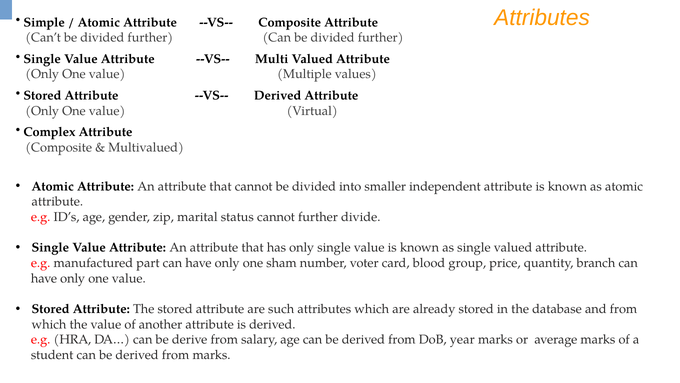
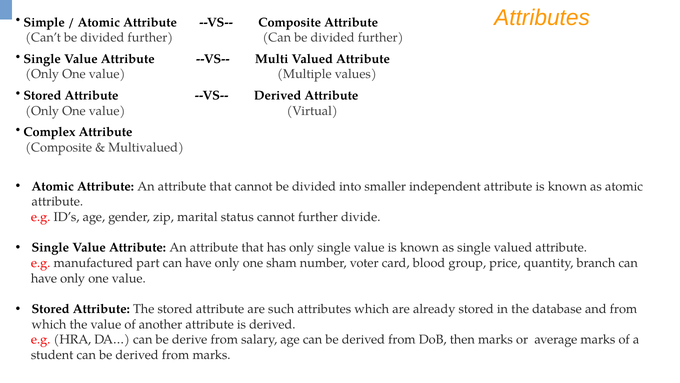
year: year -> then
